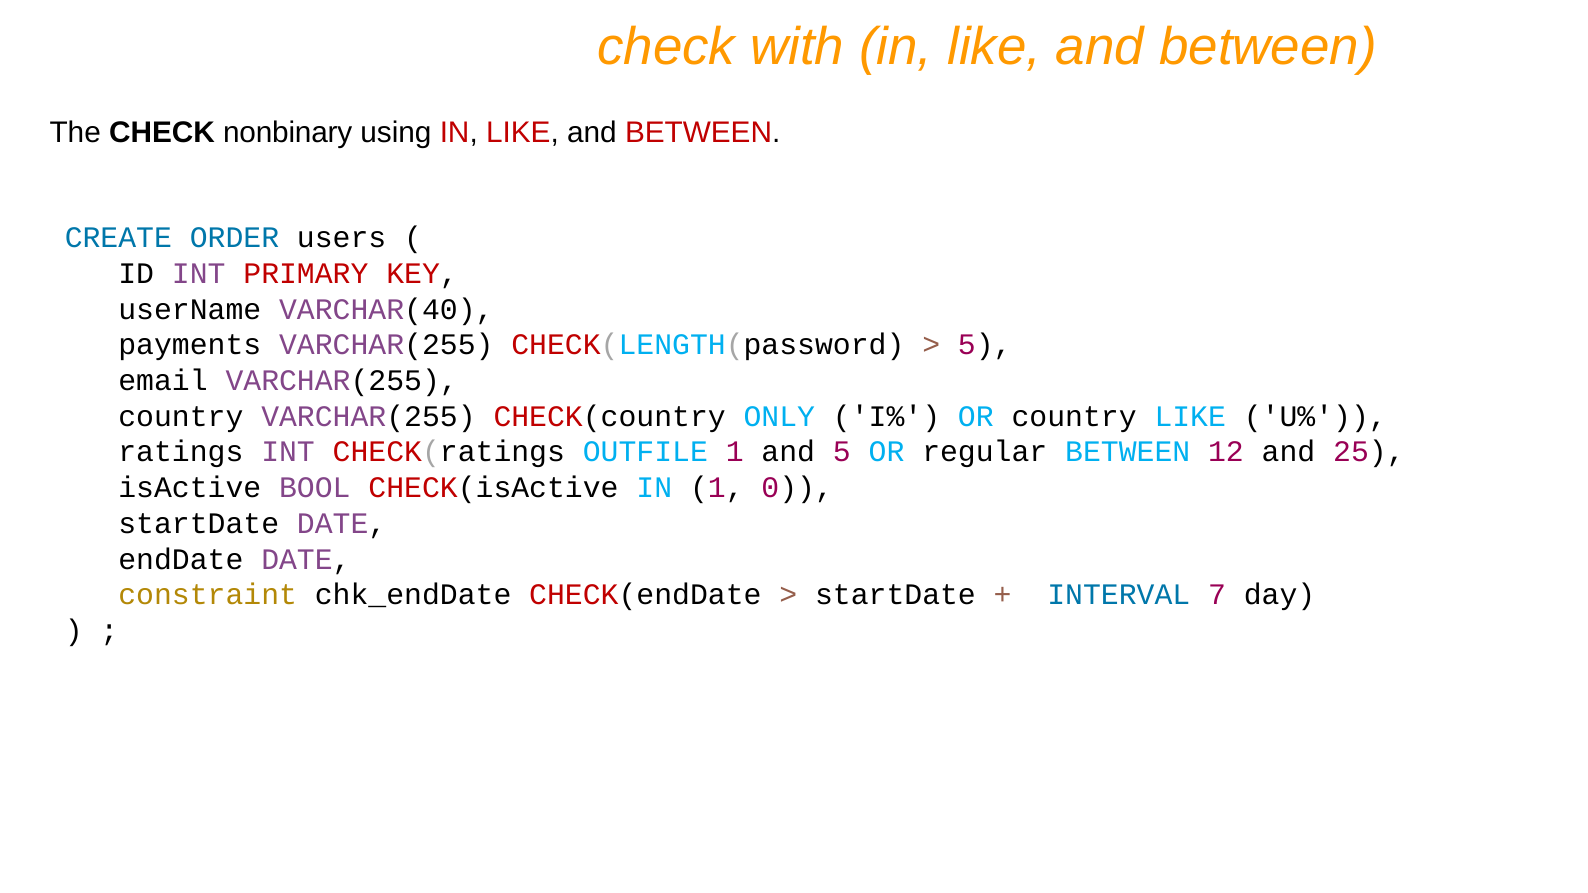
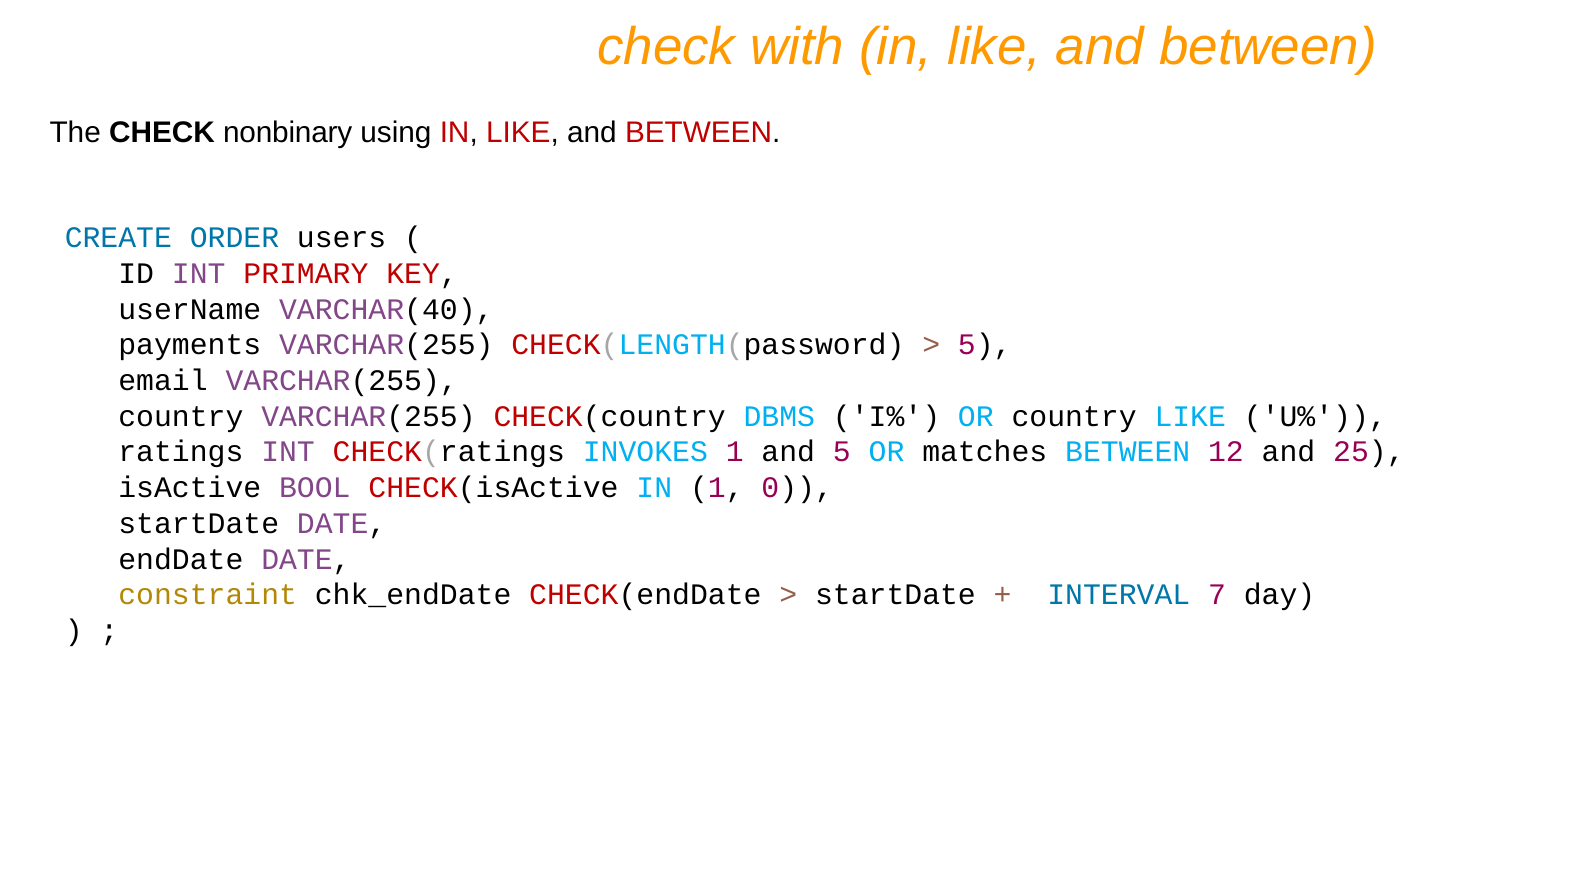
ONLY: ONLY -> DBMS
OUTFILE: OUTFILE -> INVOKES
regular: regular -> matches
